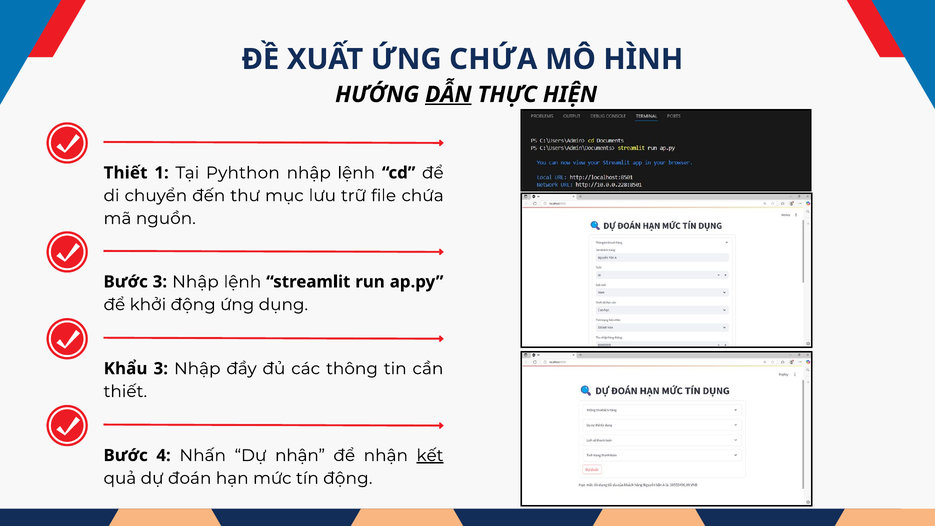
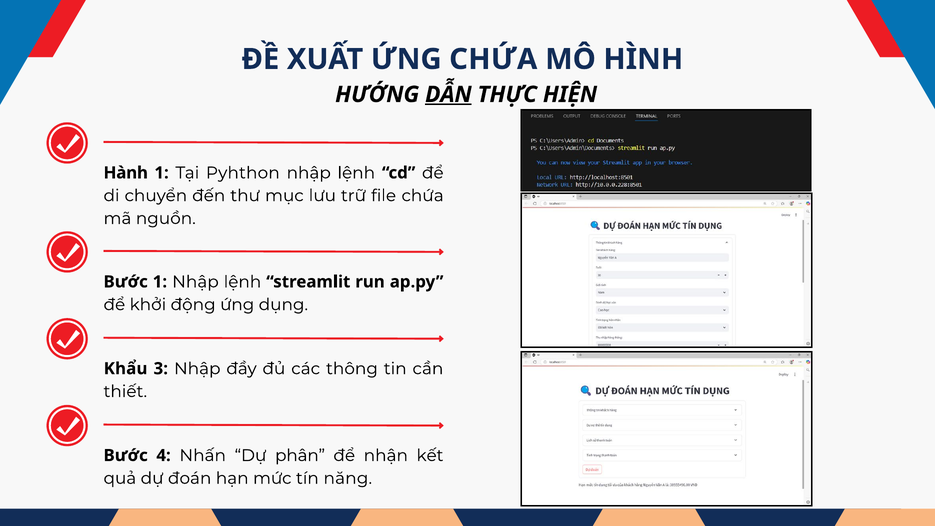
Thiết at (126, 173): Thiết -> Hành
Bước 3: 3 -> 1
Dự nhận: nhận -> phân
kết underline: present -> none
tín động: động -> năng
